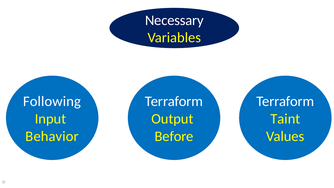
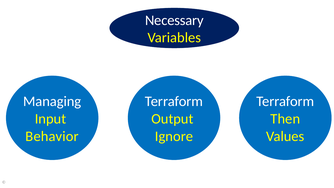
Following: Following -> Managing
Taint: Taint -> Then
Before: Before -> Ignore
